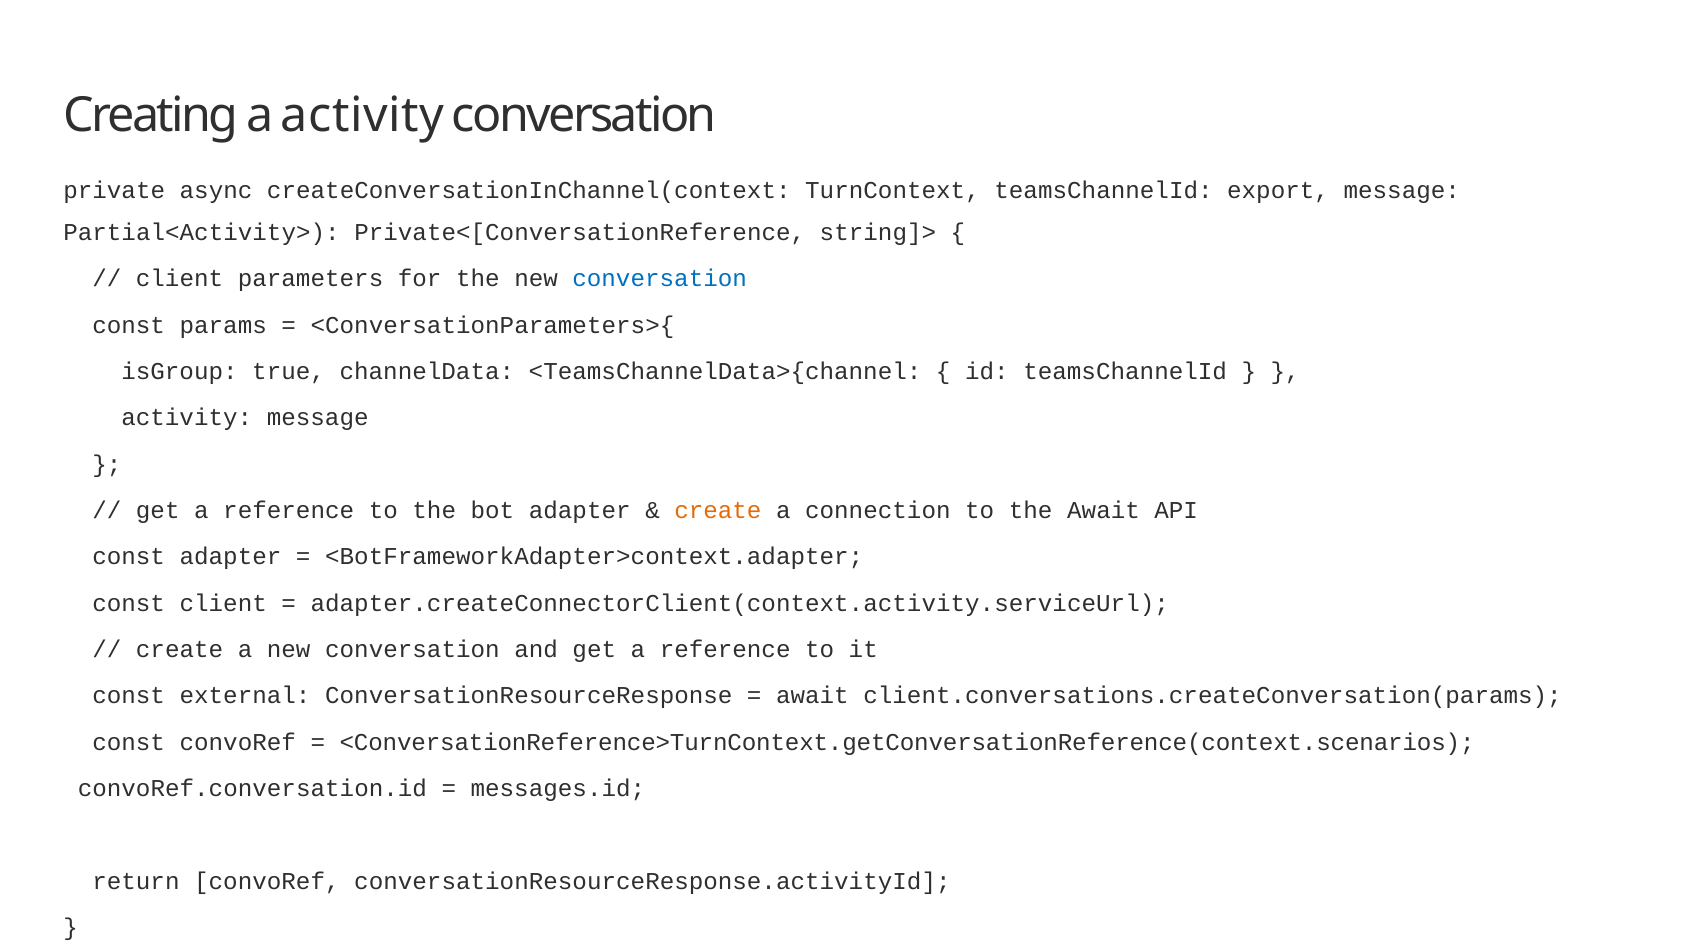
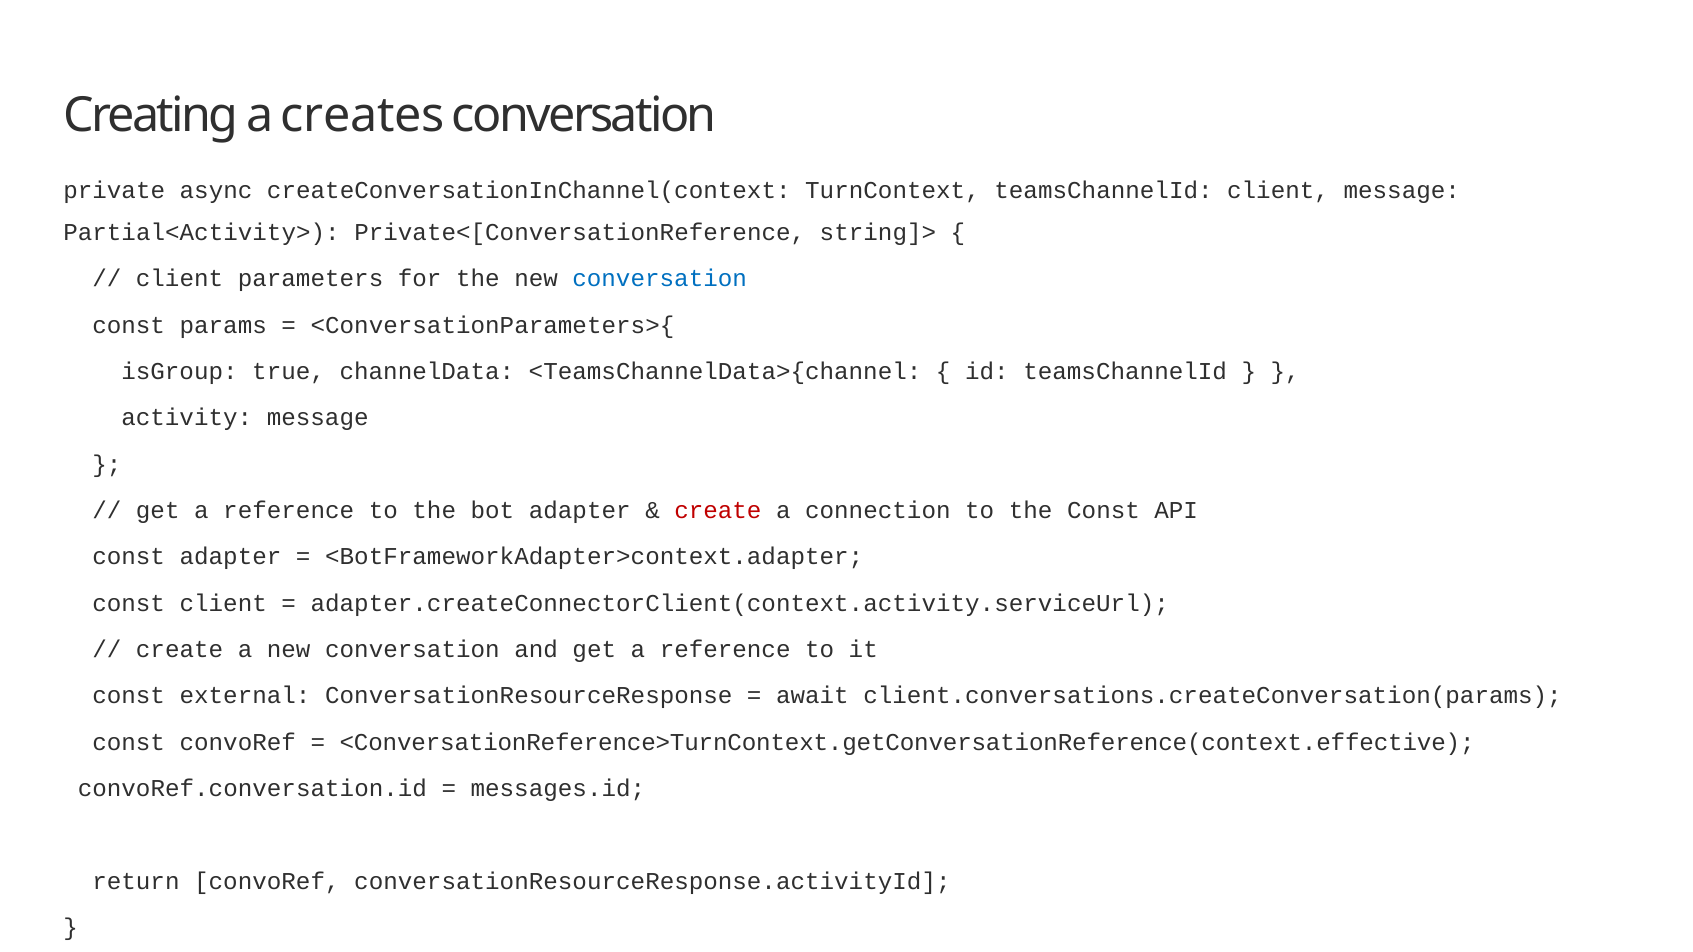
a activity: activity -> creates
teamsChannelId export: export -> client
create at (718, 511) colour: orange -> red
the Await: Await -> Const
<ConversationReference>TurnContext.getConversationReference(context.scenarios: <ConversationReference>TurnContext.getConversationReference(context.scenarios -> <ConversationReference>TurnContext.getConversationReference(context.effective
